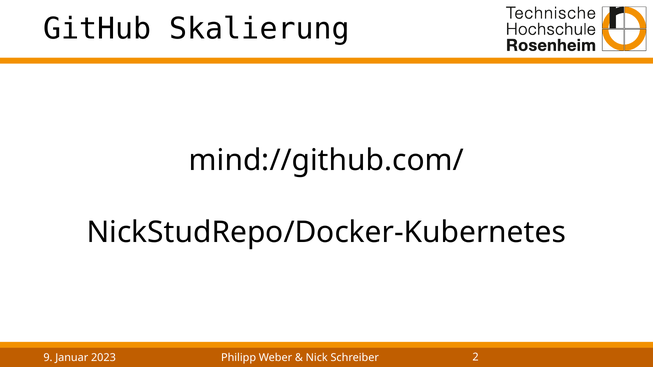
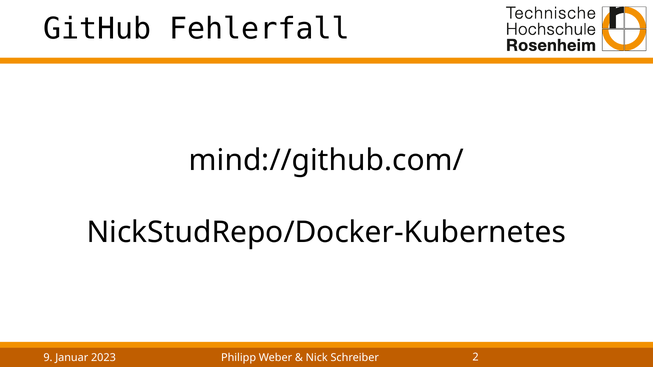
Skalierung: Skalierung -> Fehlerfall
